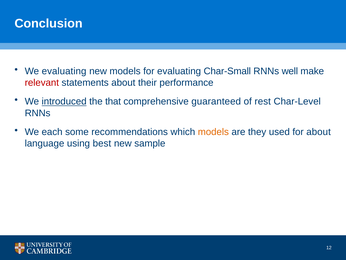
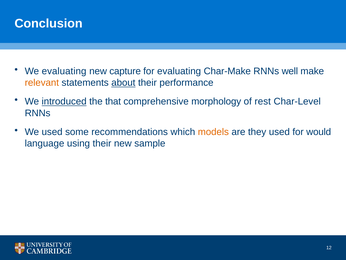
new models: models -> capture
Char-Small: Char-Small -> Char-Make
relevant colour: red -> orange
about at (123, 83) underline: none -> present
guaranteed: guaranteed -> morphology
We each: each -> used
for about: about -> would
using best: best -> their
